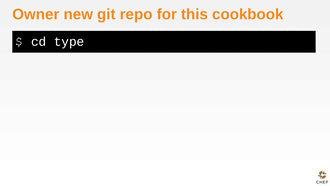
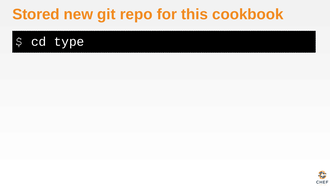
Owner: Owner -> Stored
